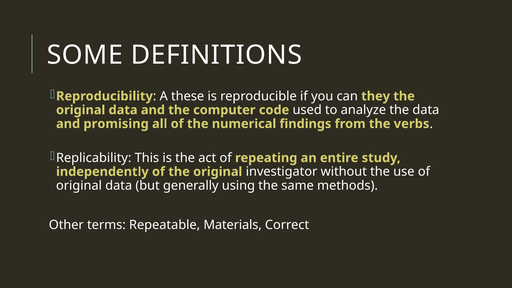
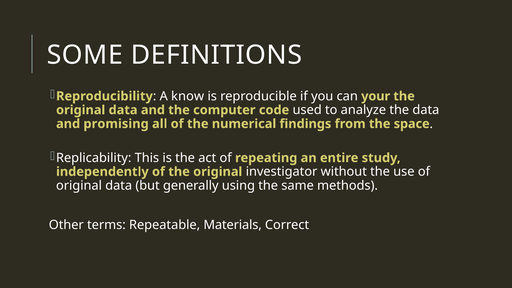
these: these -> know
they: they -> your
verbs: verbs -> space
